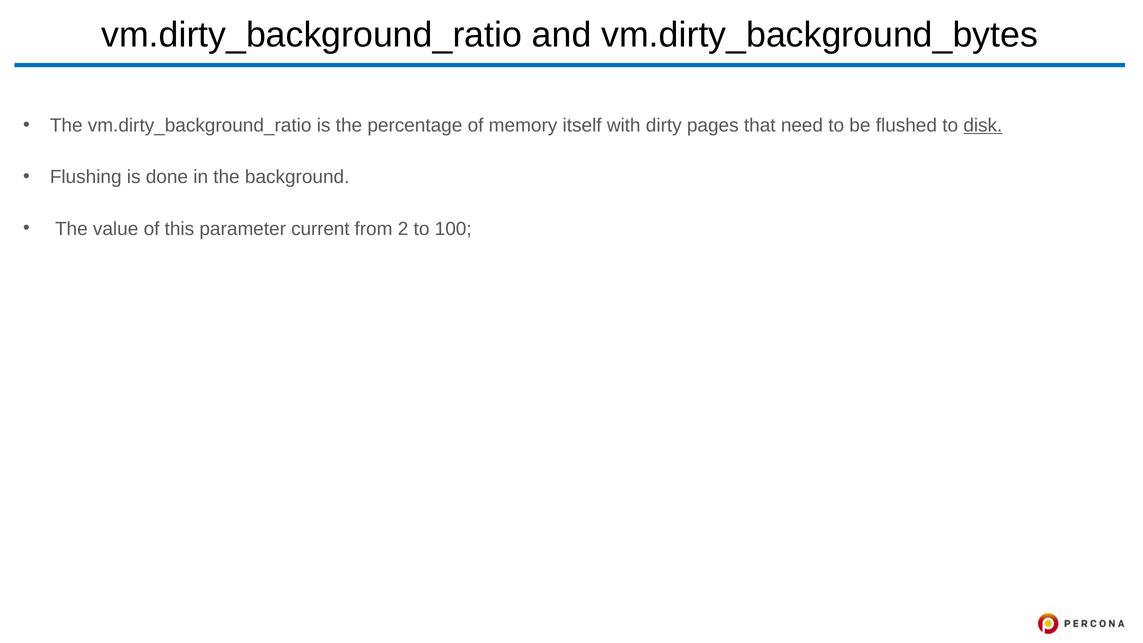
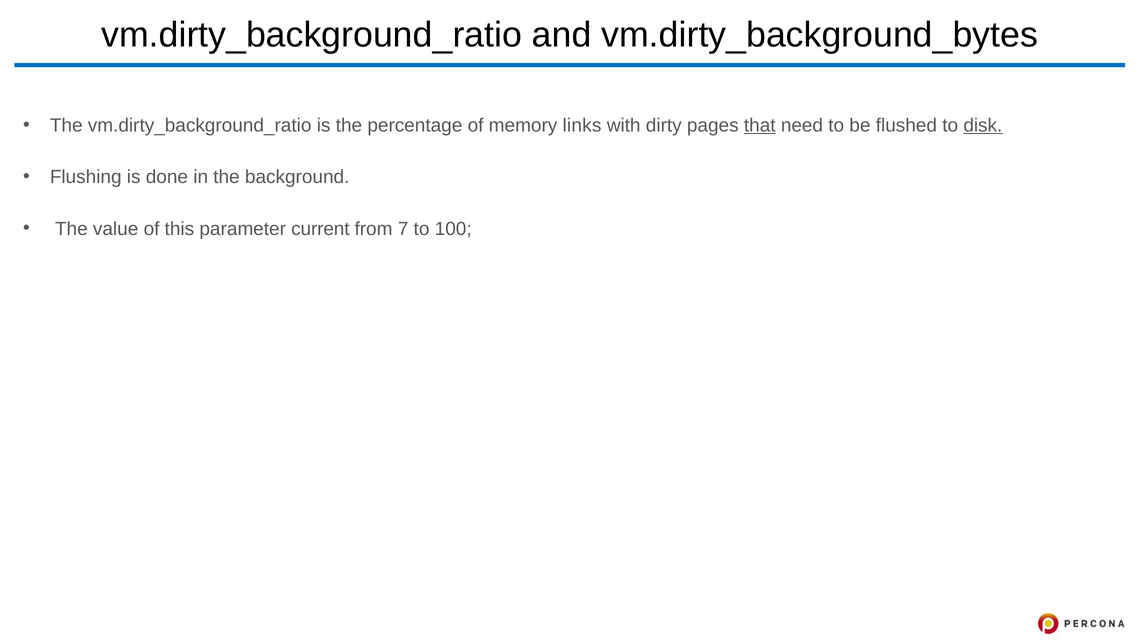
itself: itself -> links
that underline: none -> present
2: 2 -> 7
